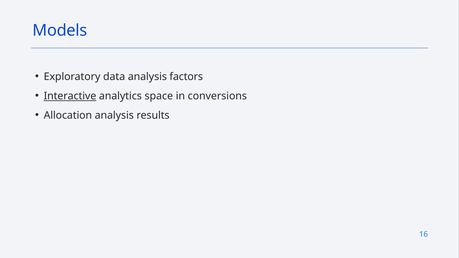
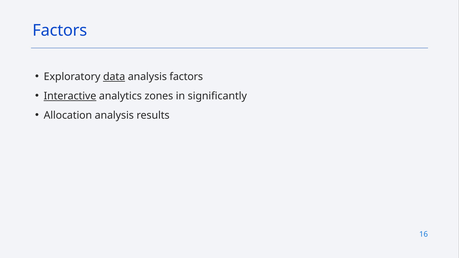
Models at (60, 31): Models -> Factors
data underline: none -> present
space: space -> zones
conversions: conversions -> significantly
